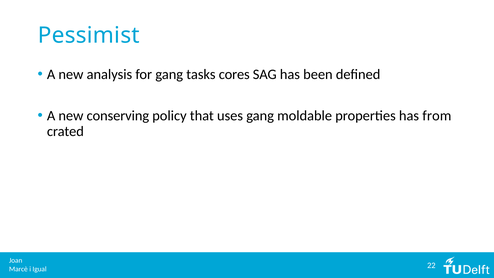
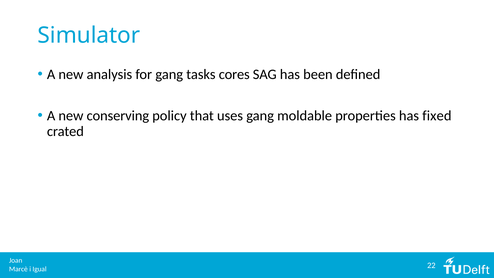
Pessimist: Pessimist -> Simulator
from: from -> fixed
